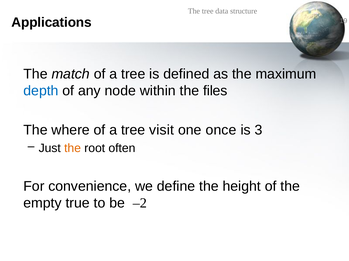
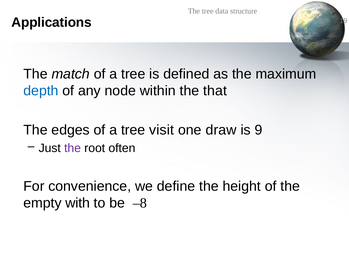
files: files -> that
where: where -> edges
once: once -> draw
3: 3 -> 9
the at (73, 148) colour: orange -> purple
true: true -> with
–2: –2 -> –8
